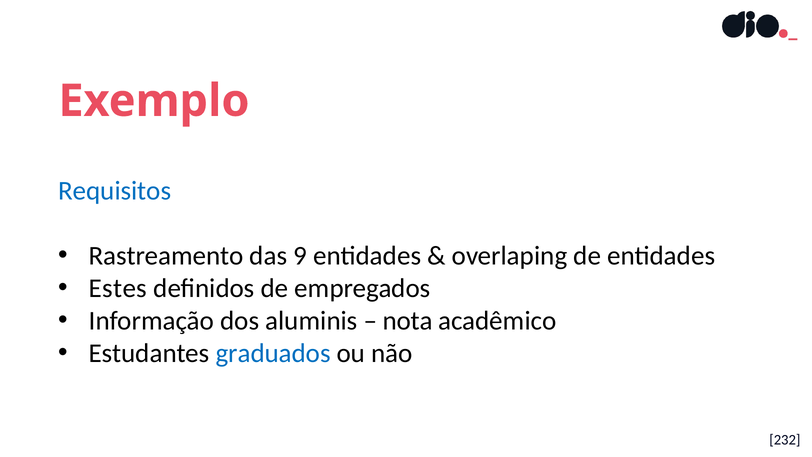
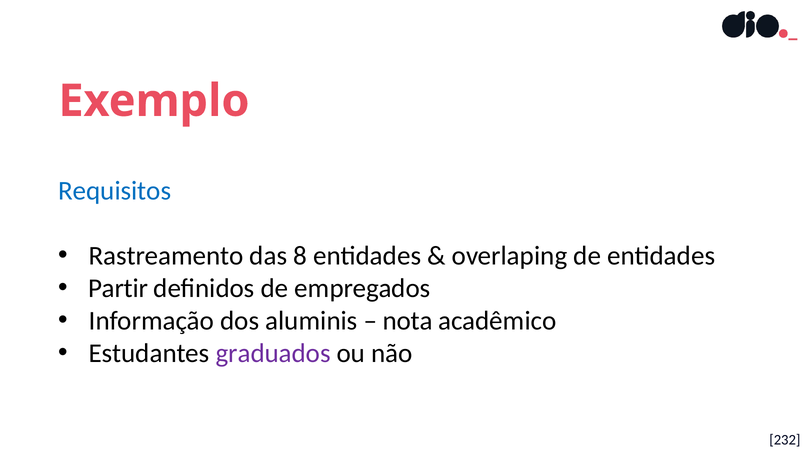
9: 9 -> 8
Estes: Estes -> Partir
graduados colour: blue -> purple
